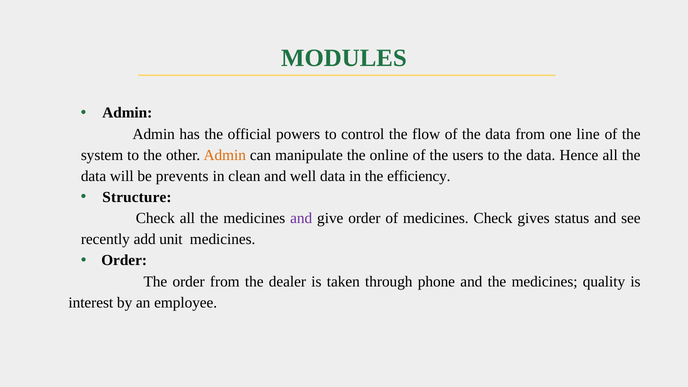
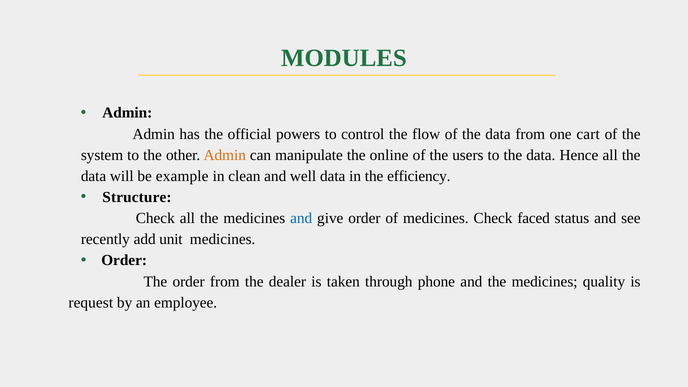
line: line -> cart
prevents: prevents -> example
and at (301, 218) colour: purple -> blue
gives: gives -> faced
interest: interest -> request
